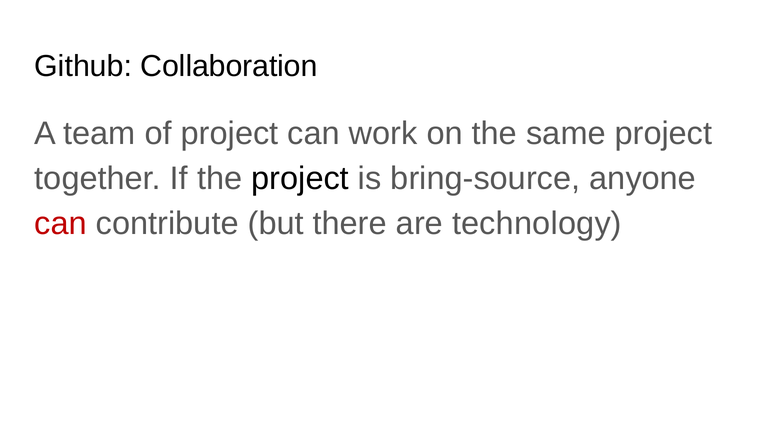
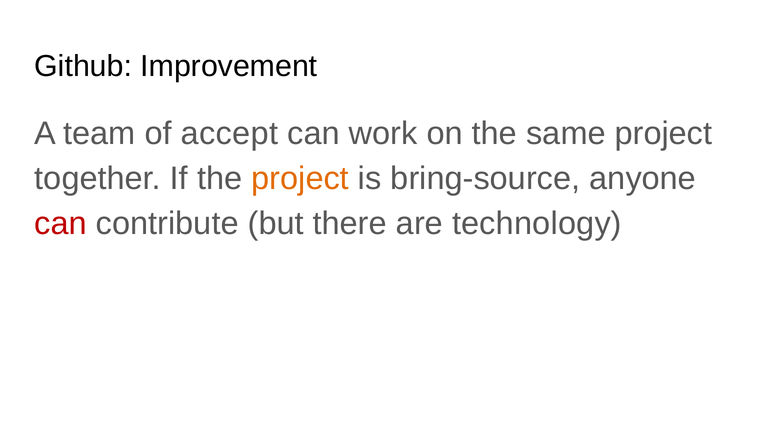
Collaboration: Collaboration -> Improvement
of project: project -> accept
project at (300, 179) colour: black -> orange
